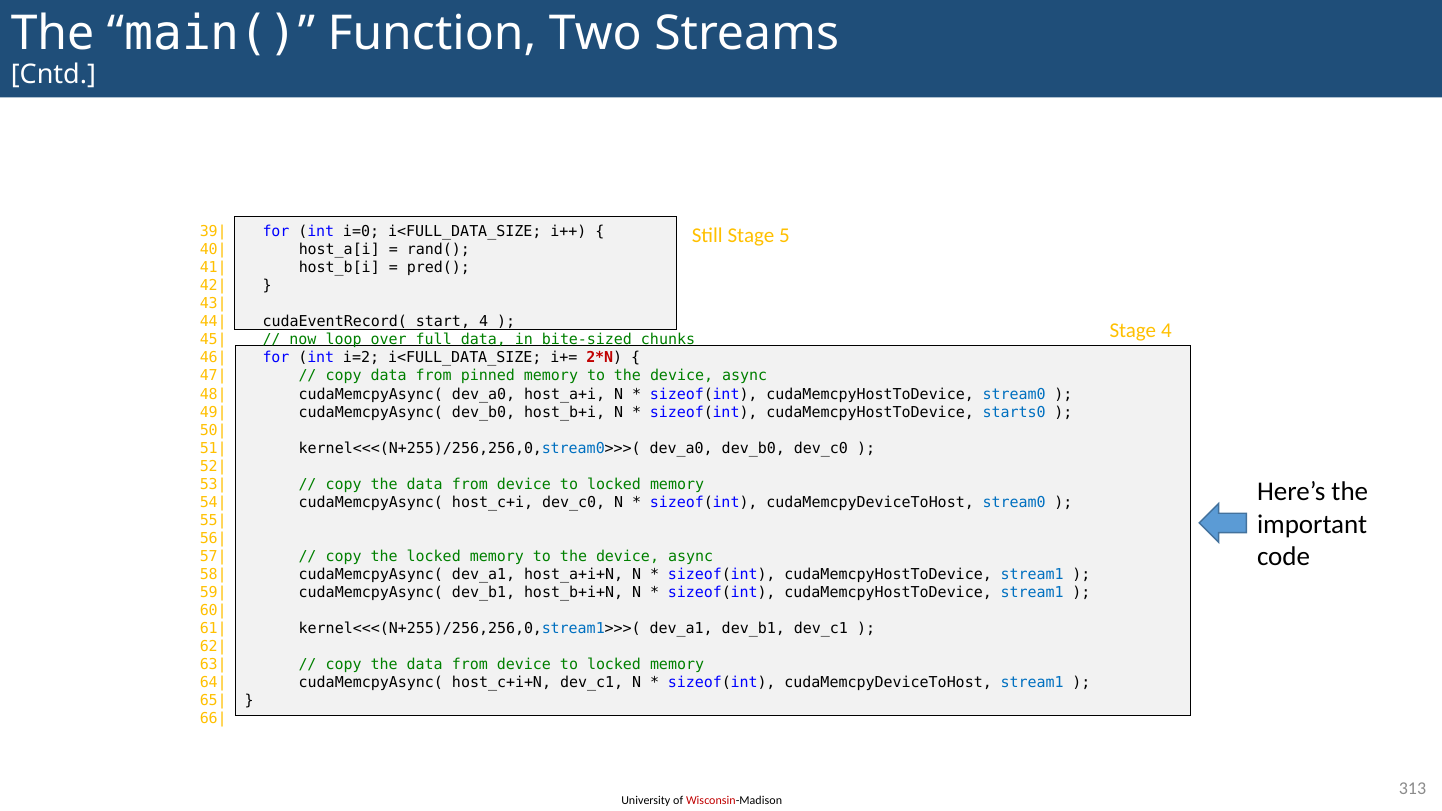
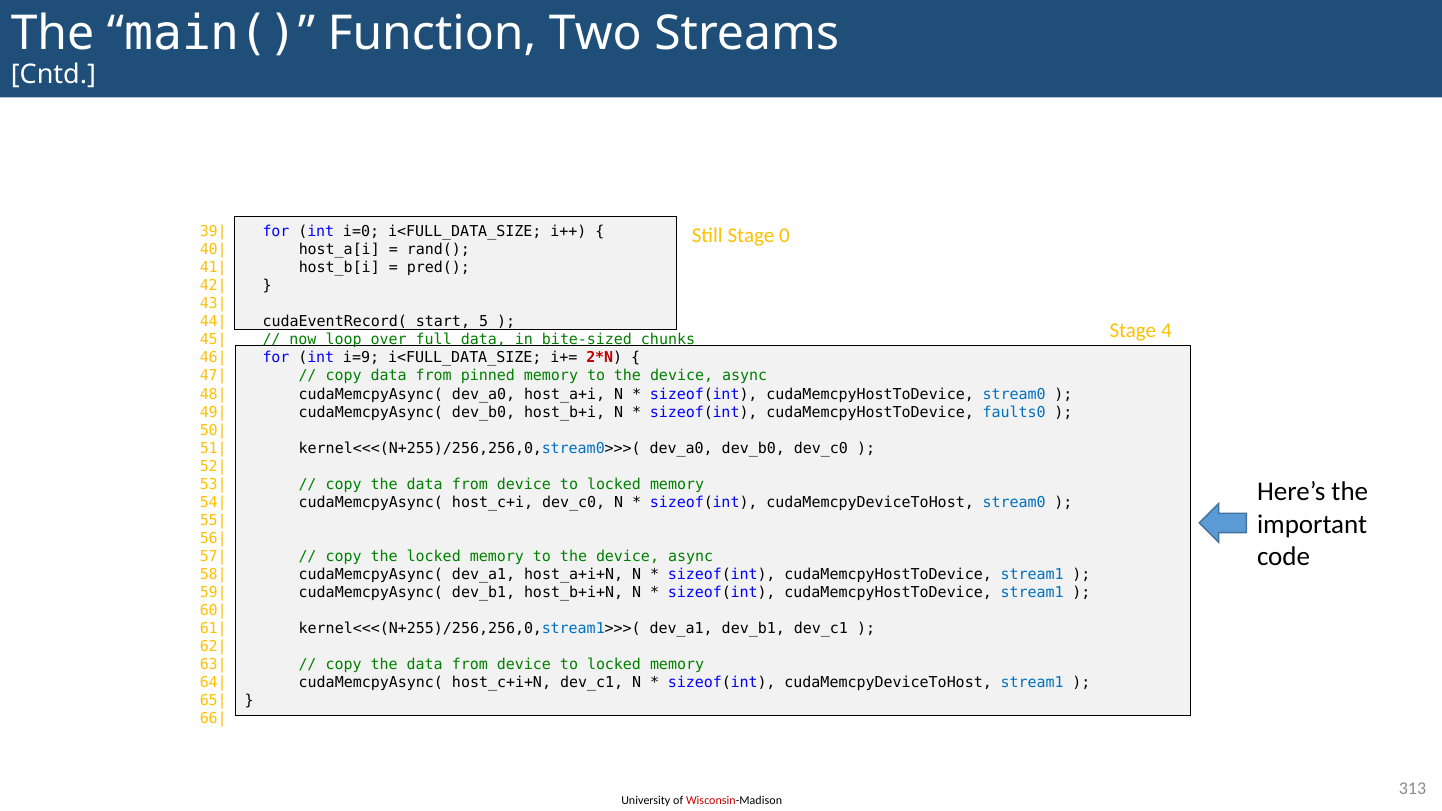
5: 5 -> 0
start 4: 4 -> 5
i=2: i=2 -> i=9
starts0: starts0 -> faults0
